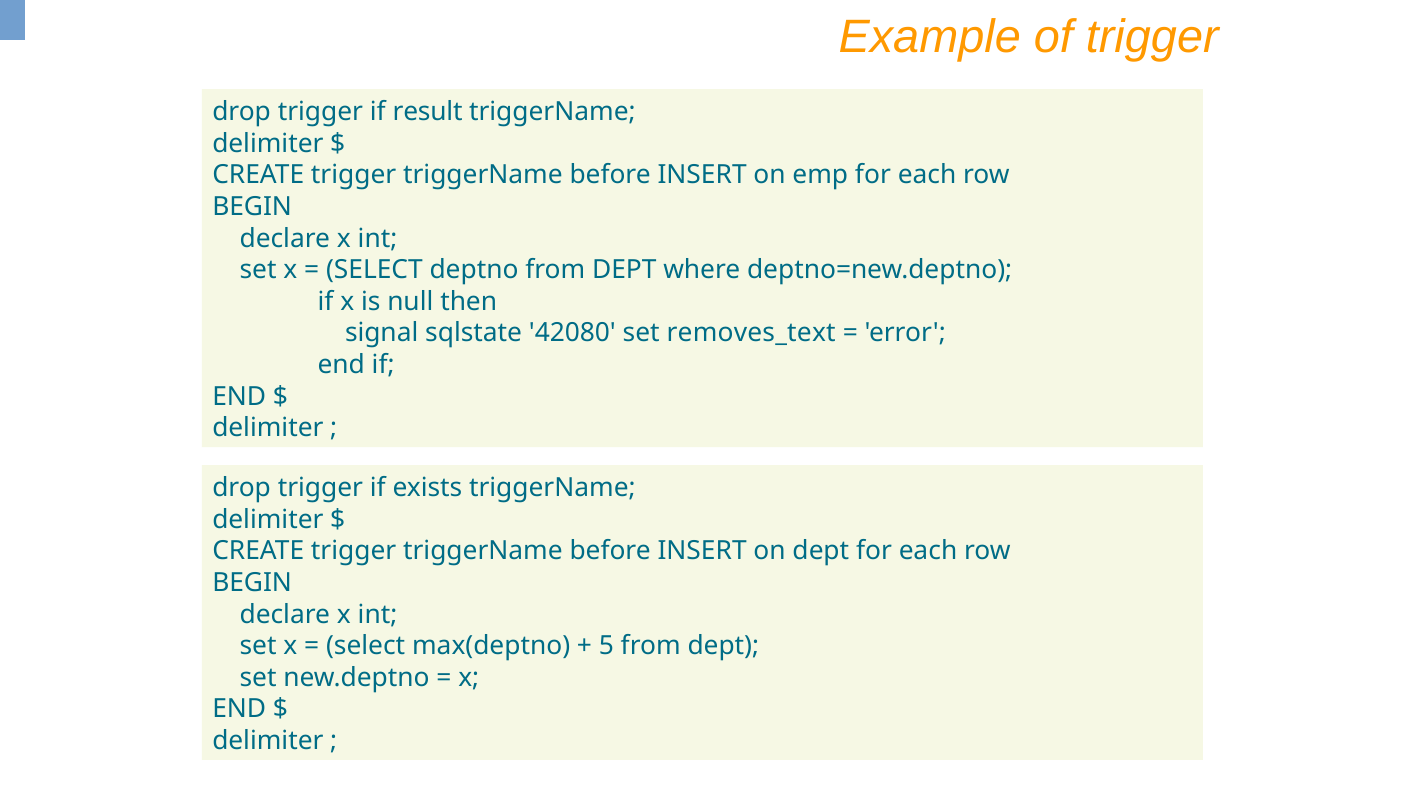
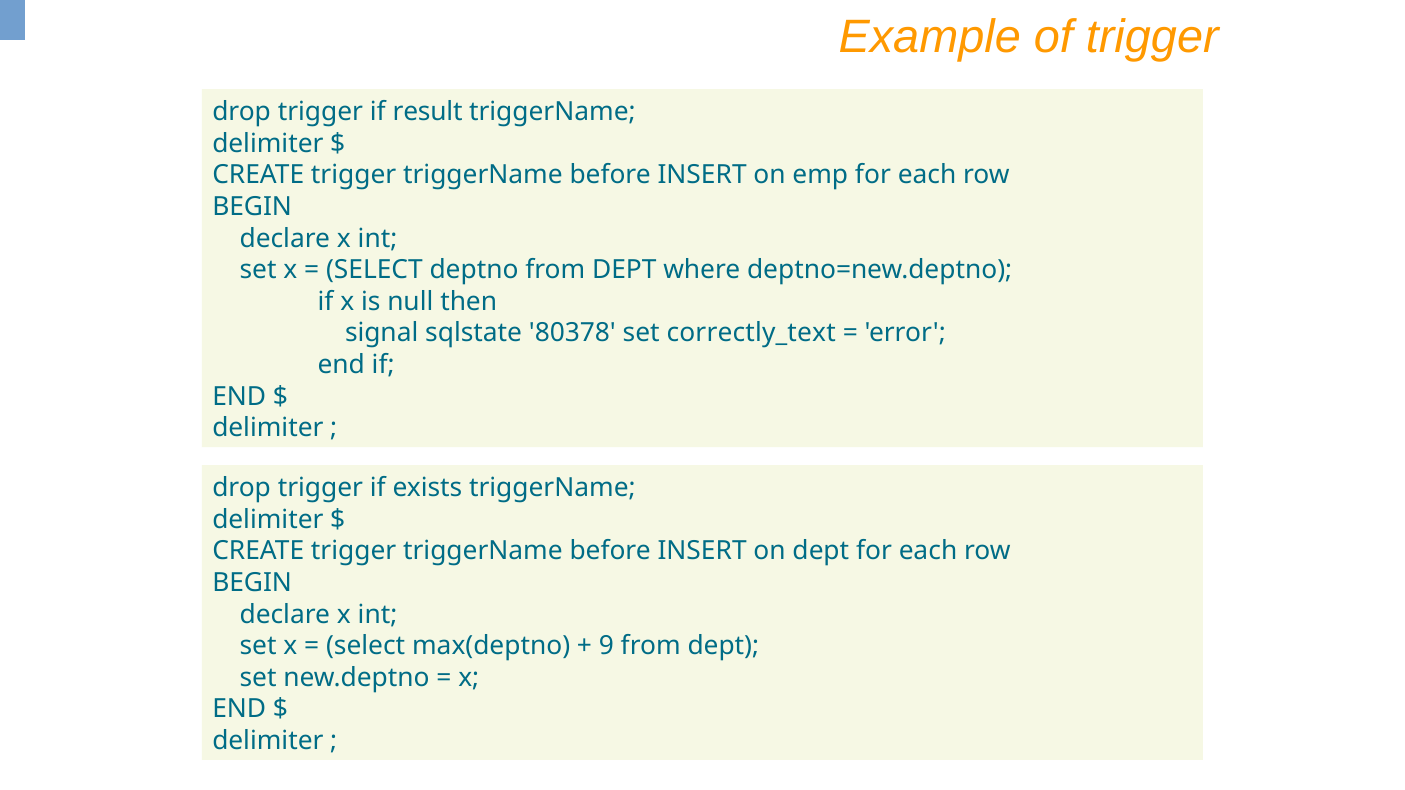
42080: 42080 -> 80378
removes_text: removes_text -> correctly_text
5: 5 -> 9
